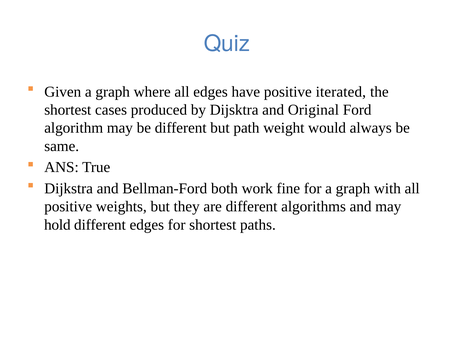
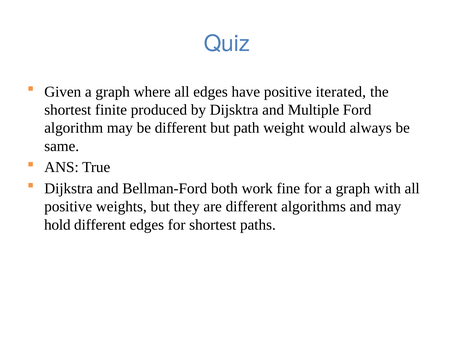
cases: cases -> finite
Original: Original -> Multiple
